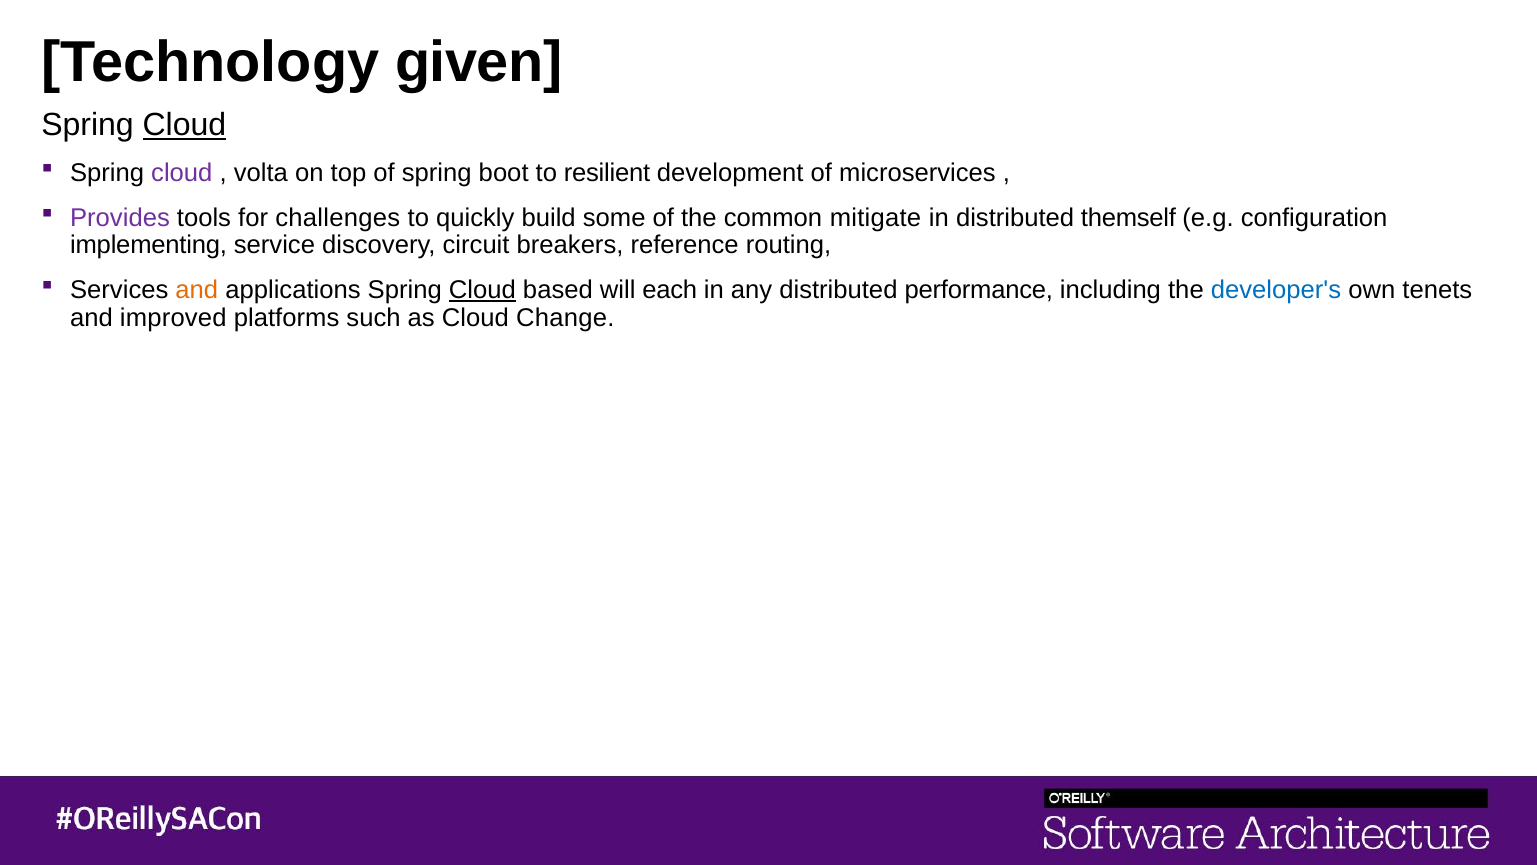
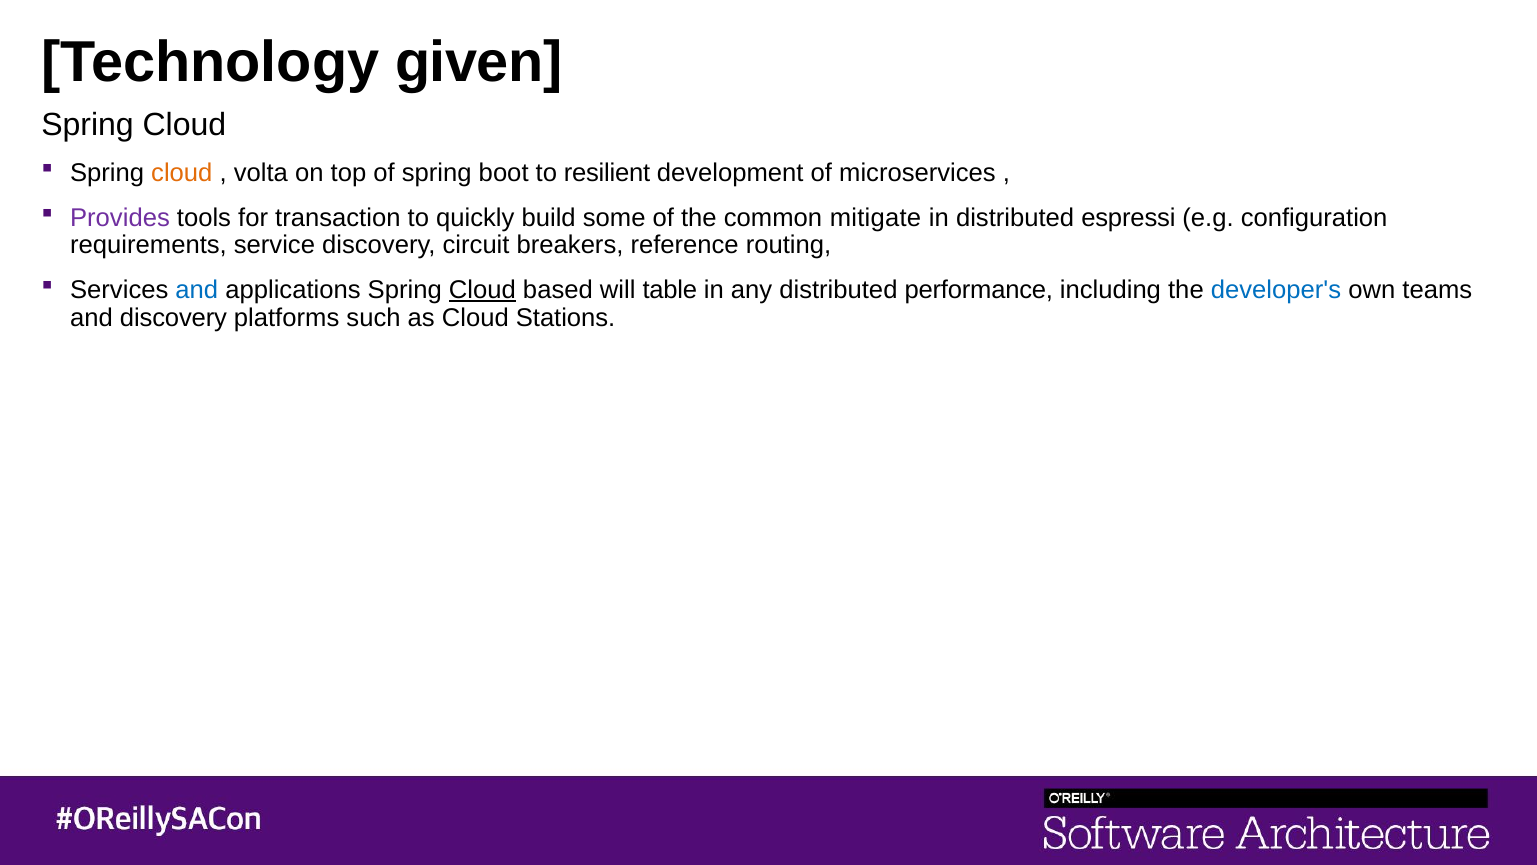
Cloud at (184, 125) underline: present -> none
cloud at (182, 173) colour: purple -> orange
challenges: challenges -> transaction
themself: themself -> espressi
implementing: implementing -> requirements
and at (197, 290) colour: orange -> blue
each: each -> table
tenets: tenets -> teams
and improved: improved -> discovery
Change: Change -> Stations
